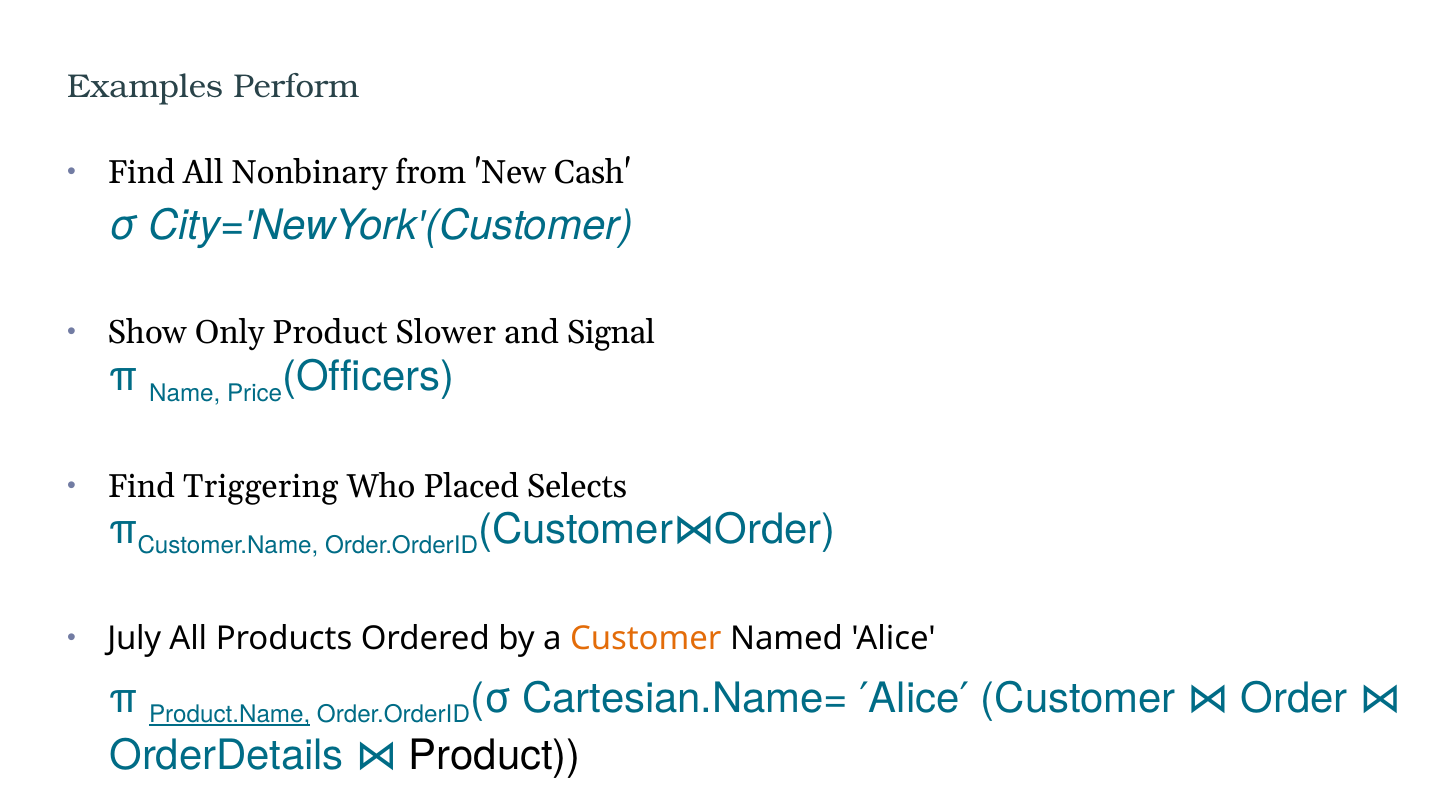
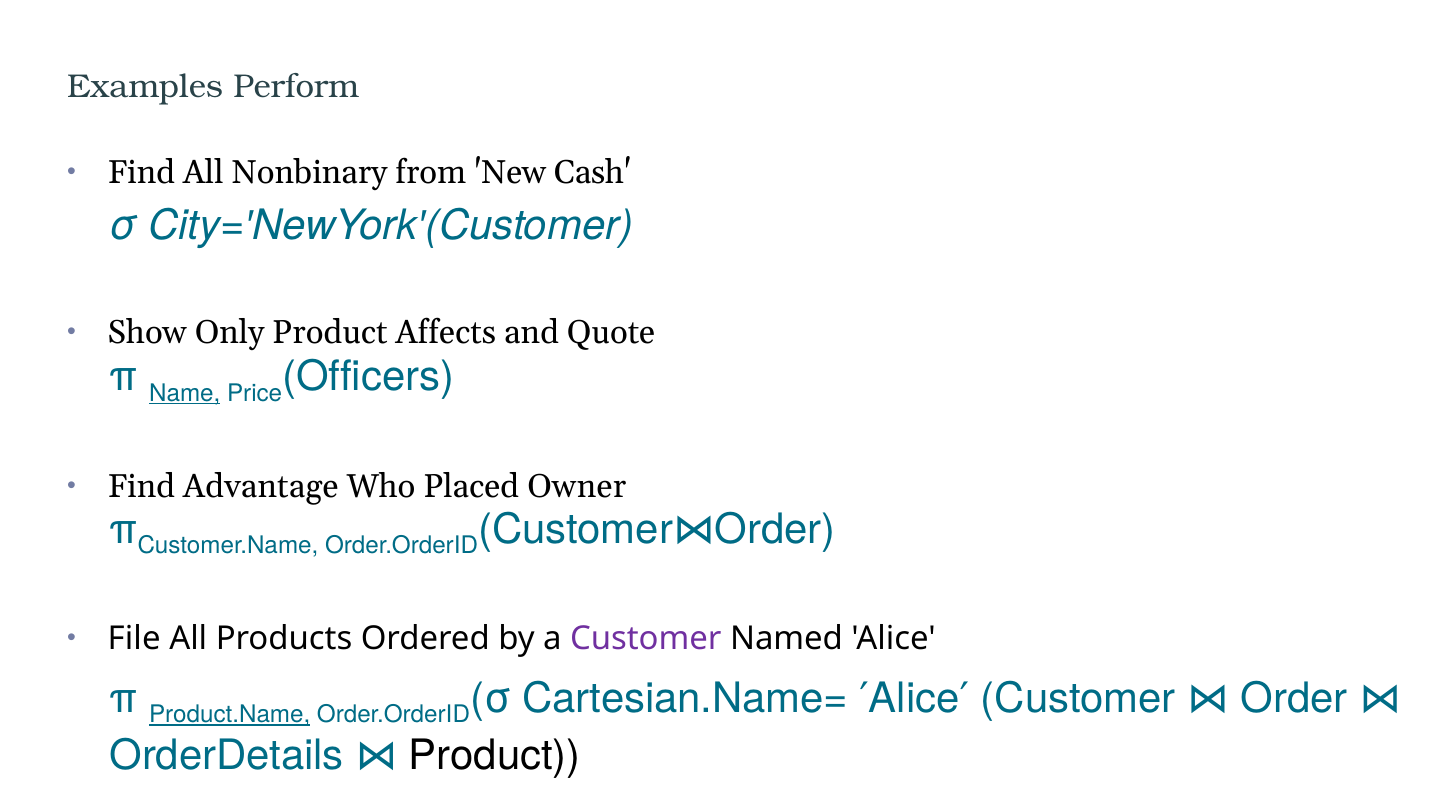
Slower: Slower -> Affects
Signal: Signal -> Quote
Name underline: none -> present
Triggering: Triggering -> Advantage
Selects: Selects -> Owner
July: July -> File
Customer at (646, 639) colour: orange -> purple
